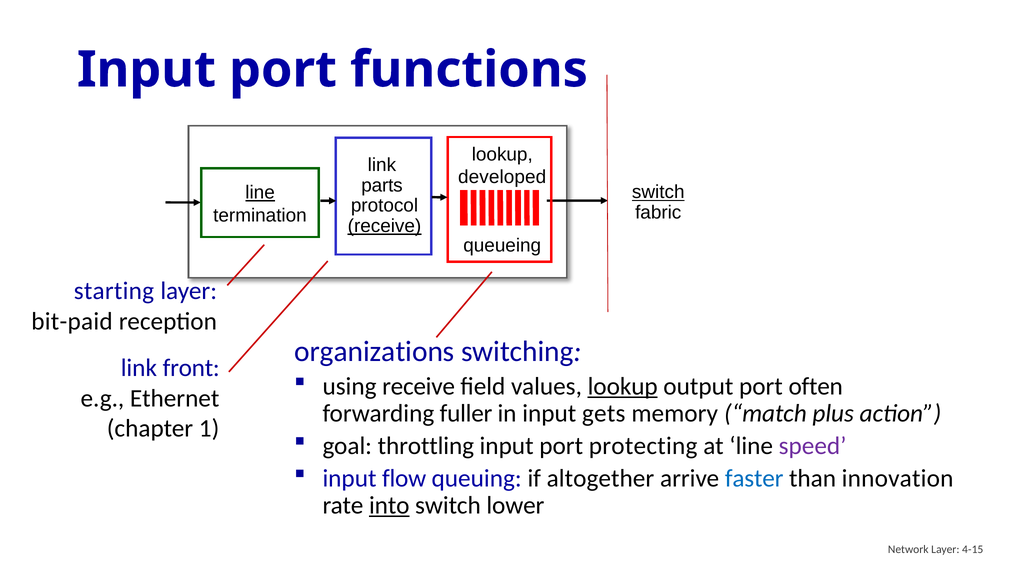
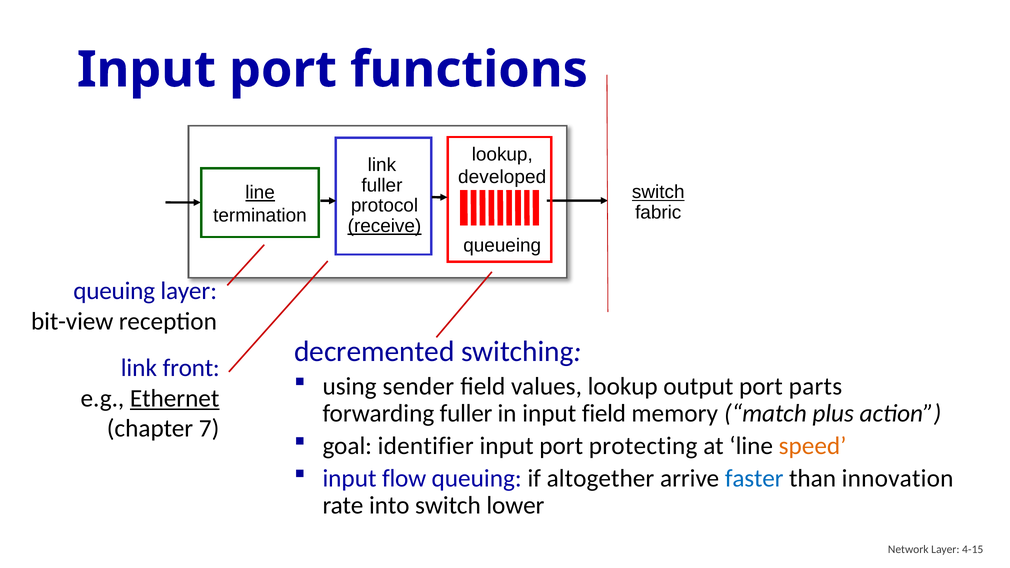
parts at (382, 185): parts -> fuller
starting at (114, 291): starting -> queuing
bit-paid: bit-paid -> bit-view
organizations: organizations -> decremented
using receive: receive -> sender
lookup at (623, 386) underline: present -> none
often: often -> parts
Ethernet underline: none -> present
input gets: gets -> field
1: 1 -> 7
throttling: throttling -> identifier
speed colour: purple -> orange
into underline: present -> none
